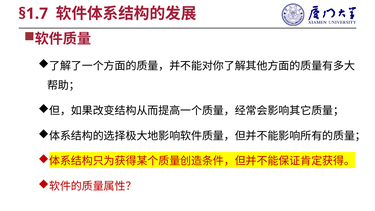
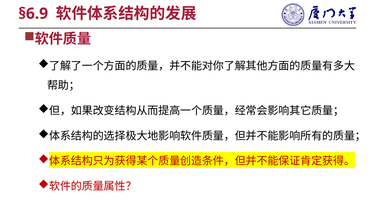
§1.7: §1.7 -> §6.9
